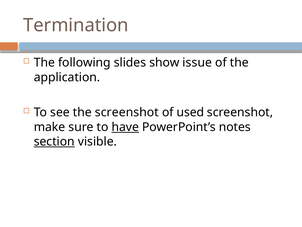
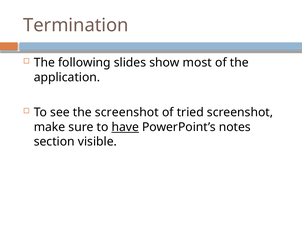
issue: issue -> most
used: used -> tried
section underline: present -> none
